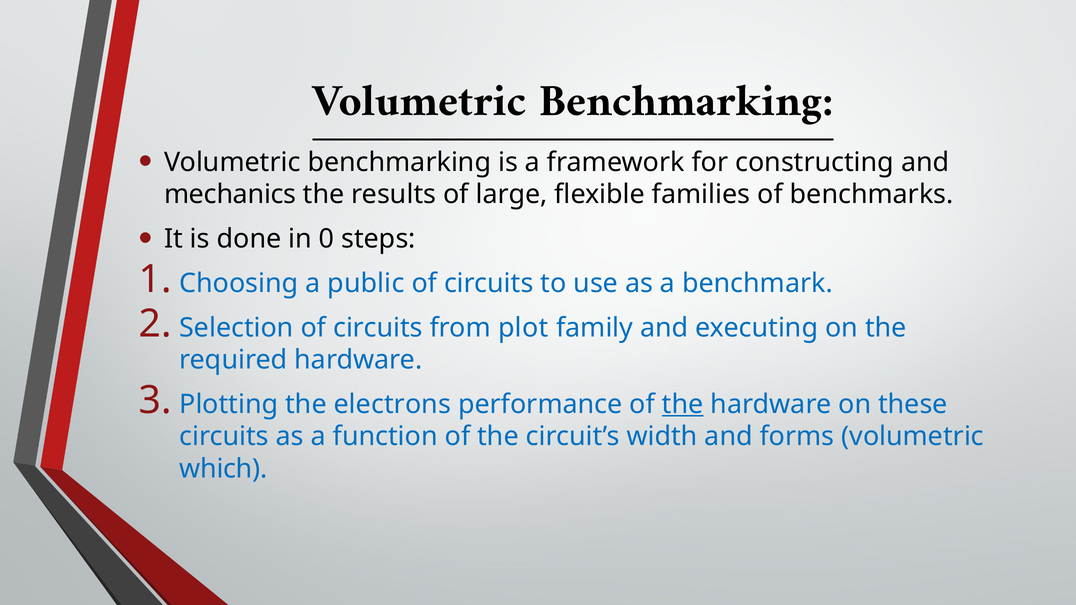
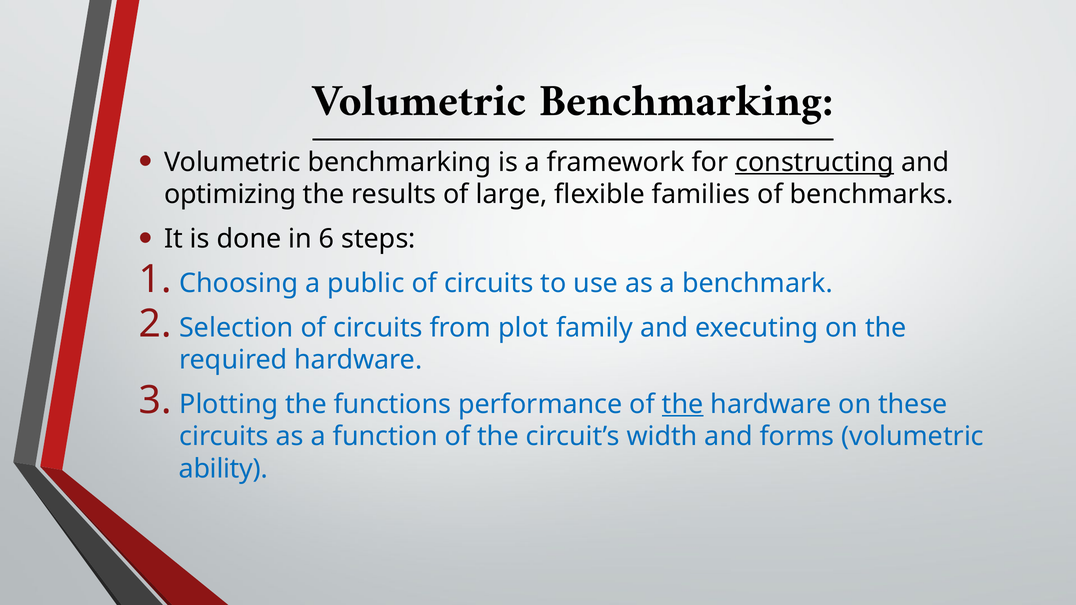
constructing underline: none -> present
mechanics: mechanics -> optimizing
0: 0 -> 6
electrons: electrons -> functions
which: which -> ability
